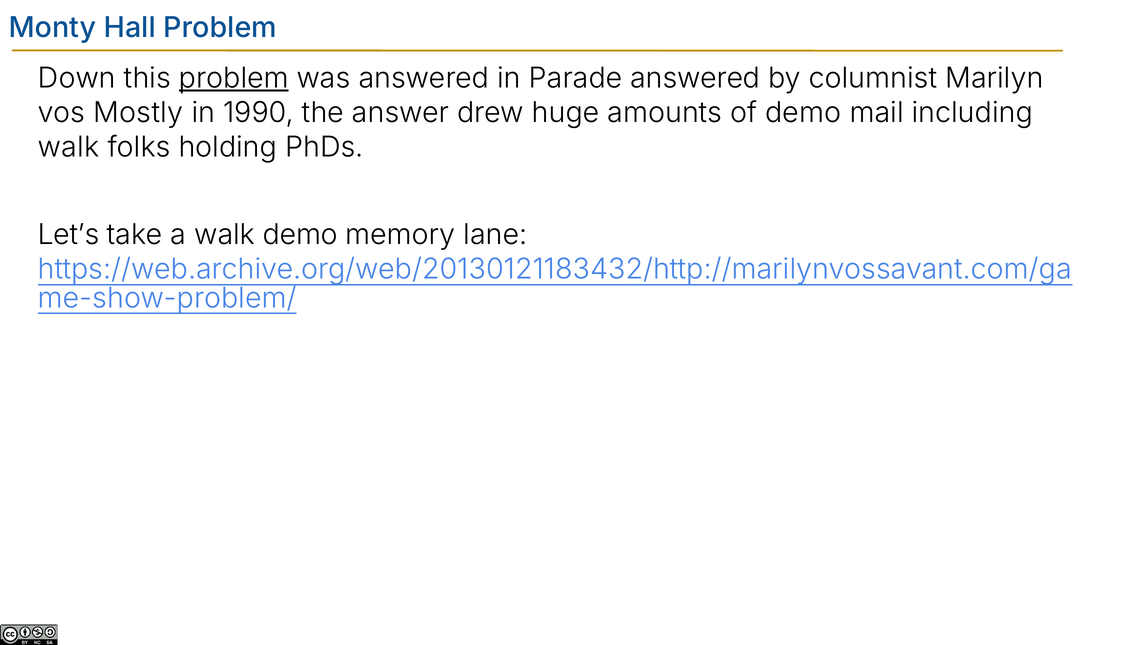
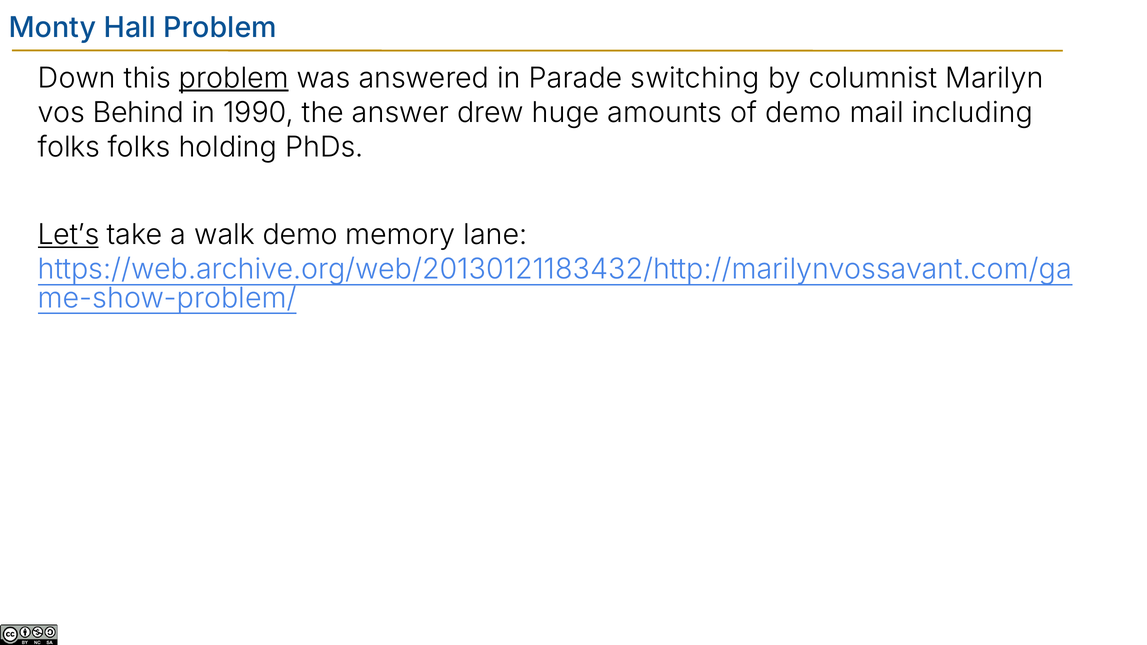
Parade answered: answered -> switching
Mostly: Mostly -> Behind
walk at (69, 147): walk -> folks
Let’s underline: none -> present
